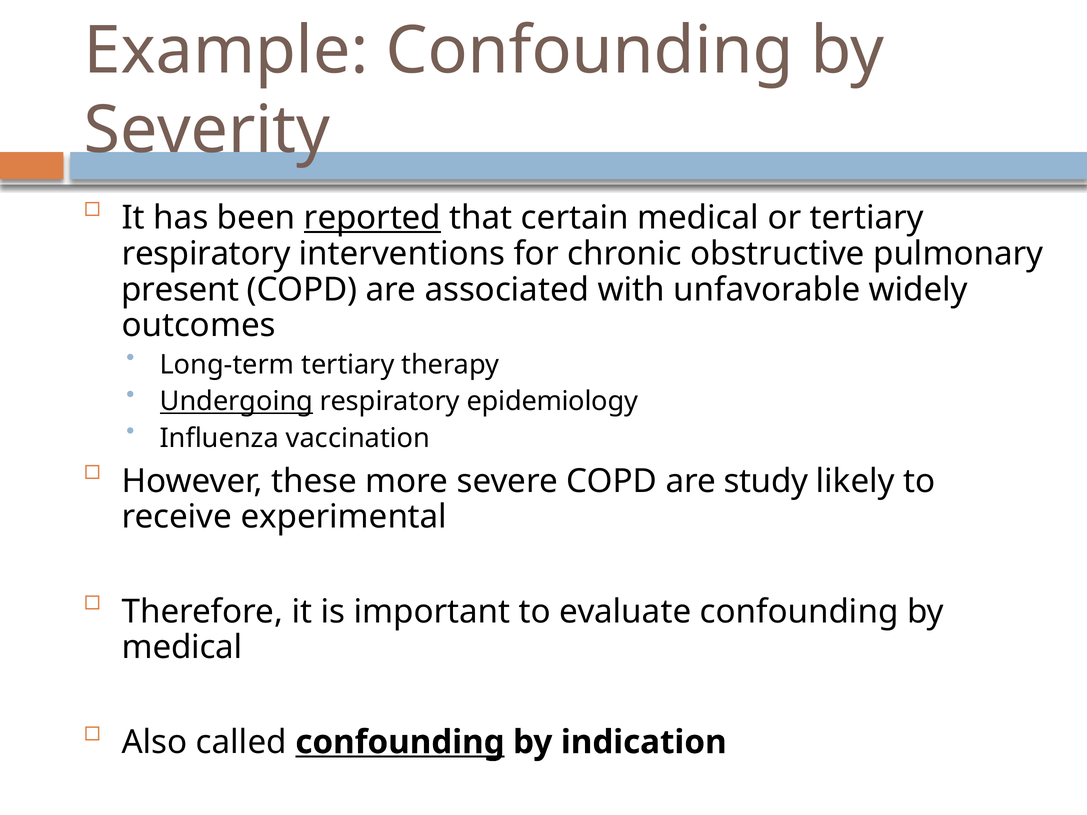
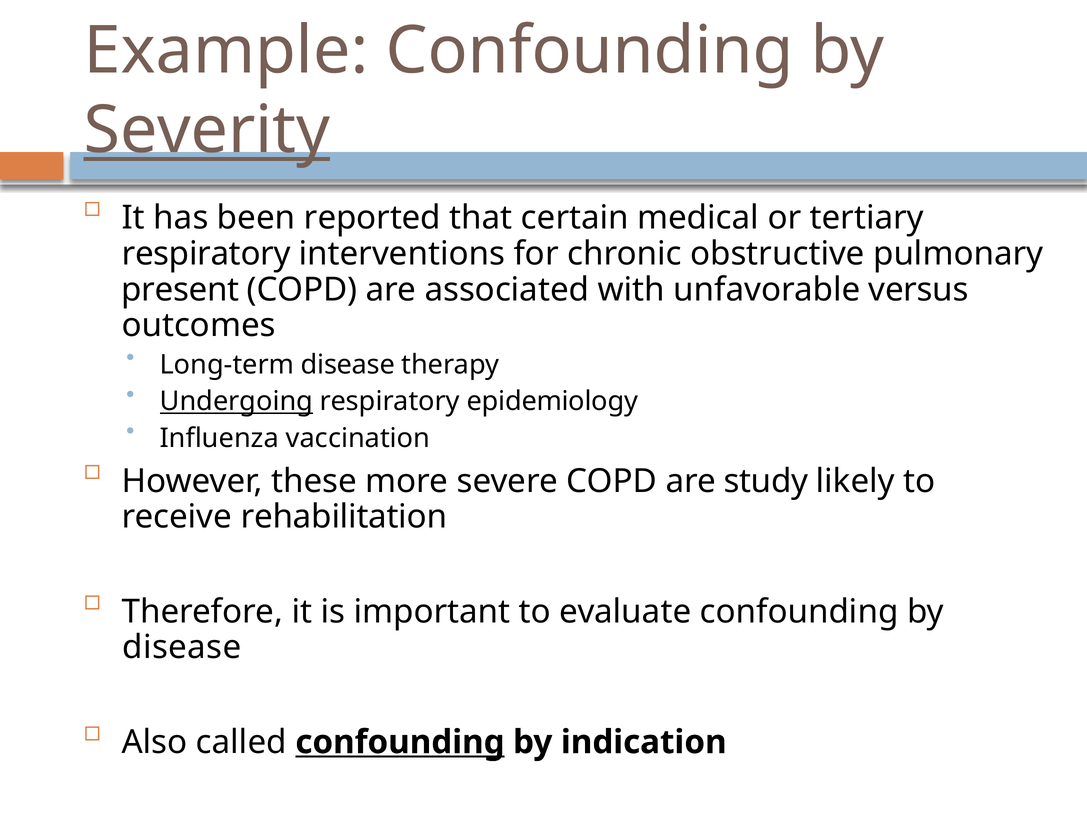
Severity underline: none -> present
reported underline: present -> none
widely: widely -> versus
Long-term tertiary: tertiary -> disease
experimental: experimental -> rehabilitation
medical at (182, 648): medical -> disease
